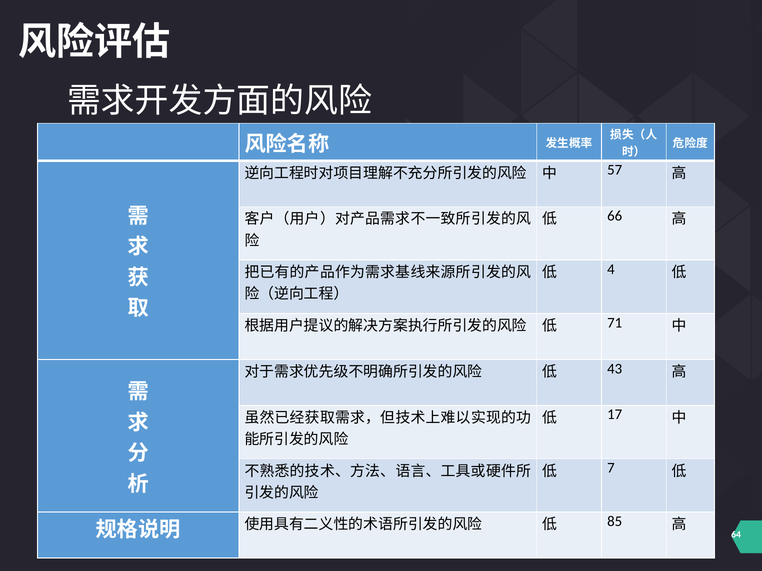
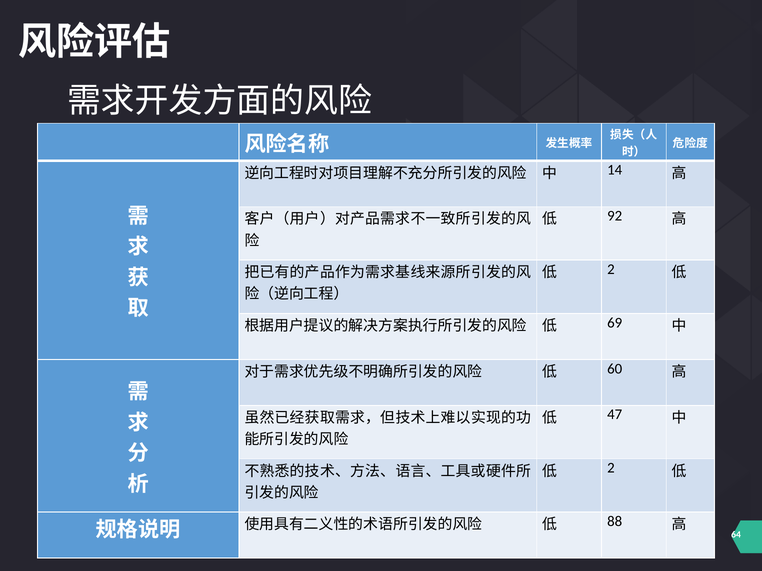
57: 57 -> 14
66: 66 -> 92
4 at (611, 270): 4 -> 2
71: 71 -> 69
43: 43 -> 60
17: 17 -> 47
7 at (611, 468): 7 -> 2
85: 85 -> 88
